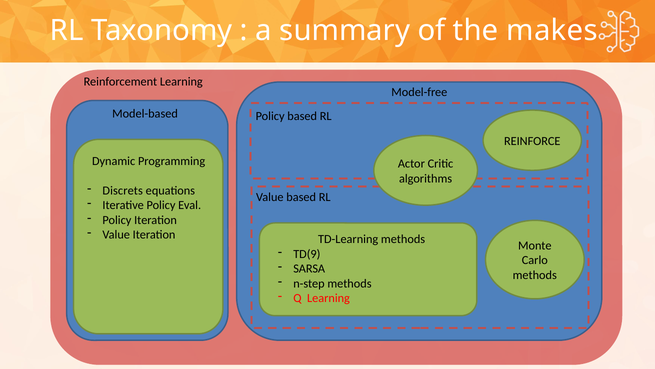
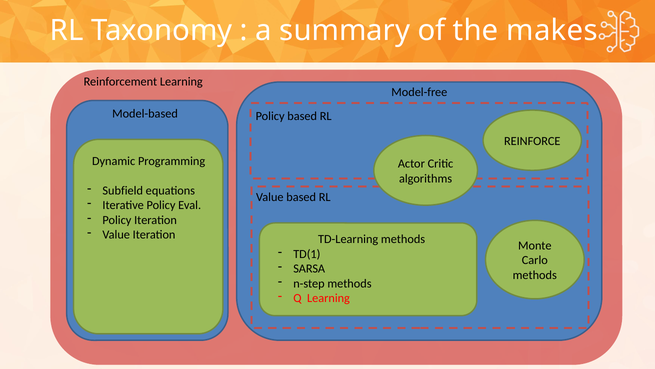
Discrets: Discrets -> Subfield
TD(9: TD(9 -> TD(1
